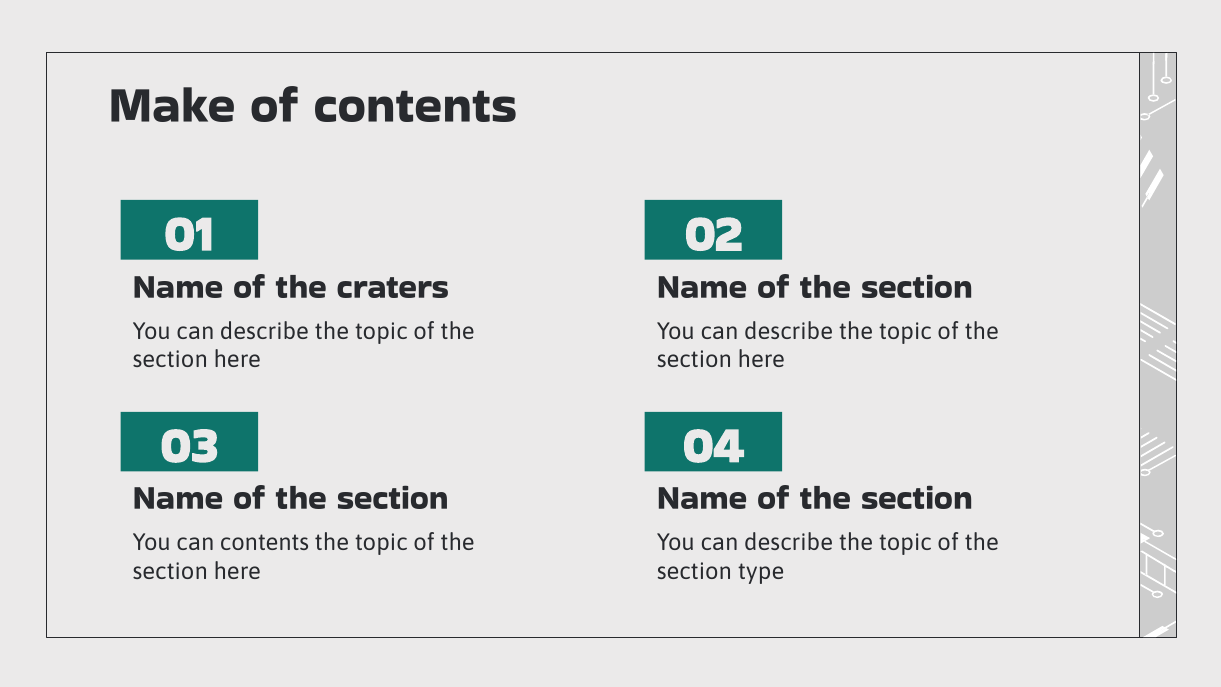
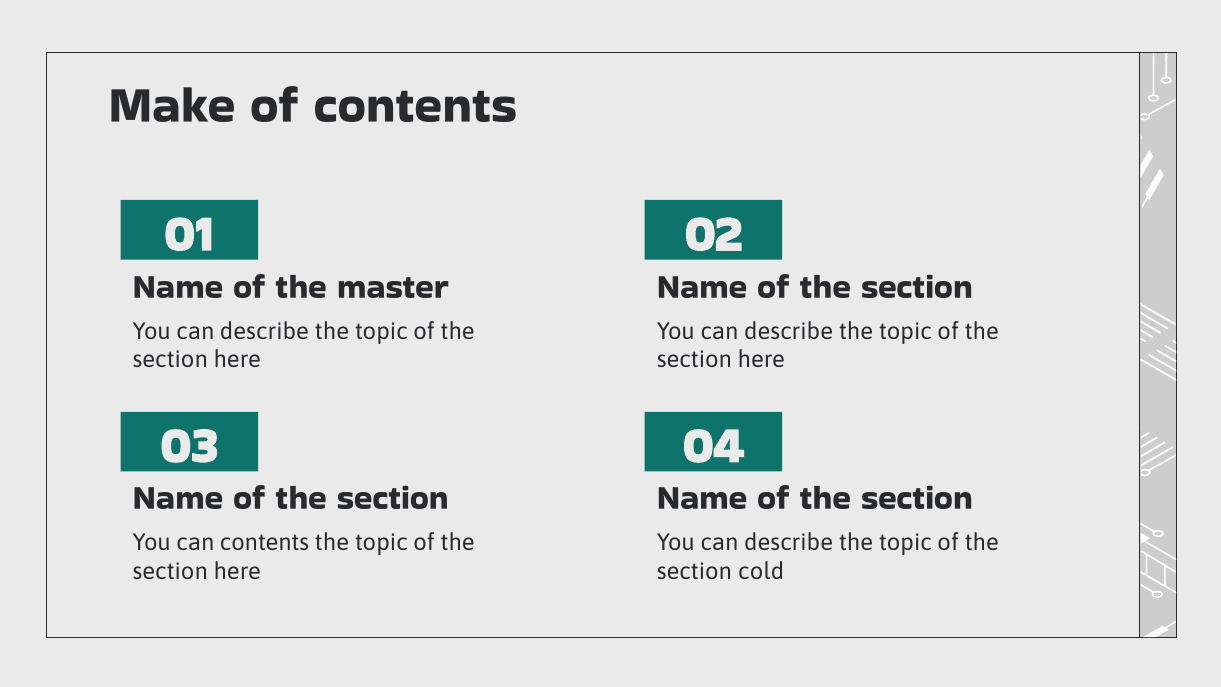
craters: craters -> master
type: type -> cold
